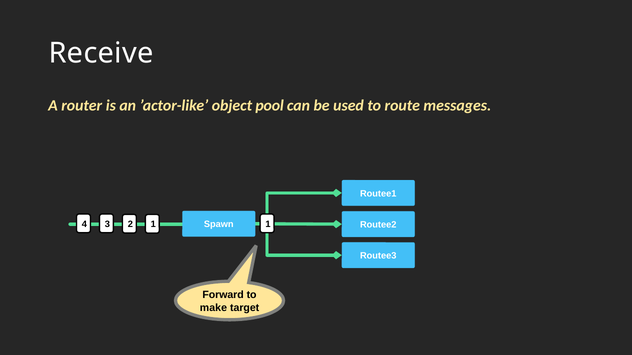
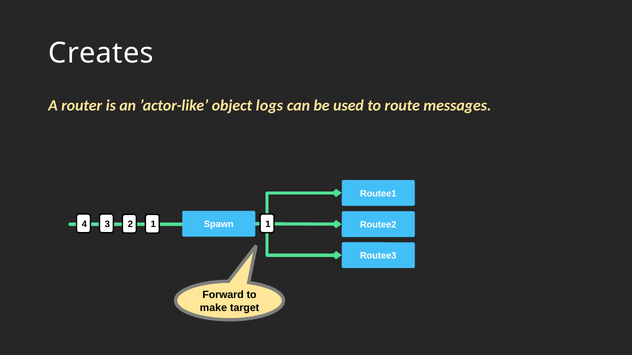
Receive: Receive -> Creates
pool: pool -> logs
